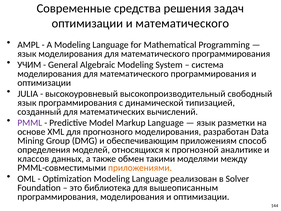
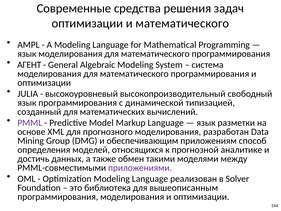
УЧИМ: УЧИМ -> АГЕНТ
классов: классов -> достичь
приложениями colour: orange -> purple
